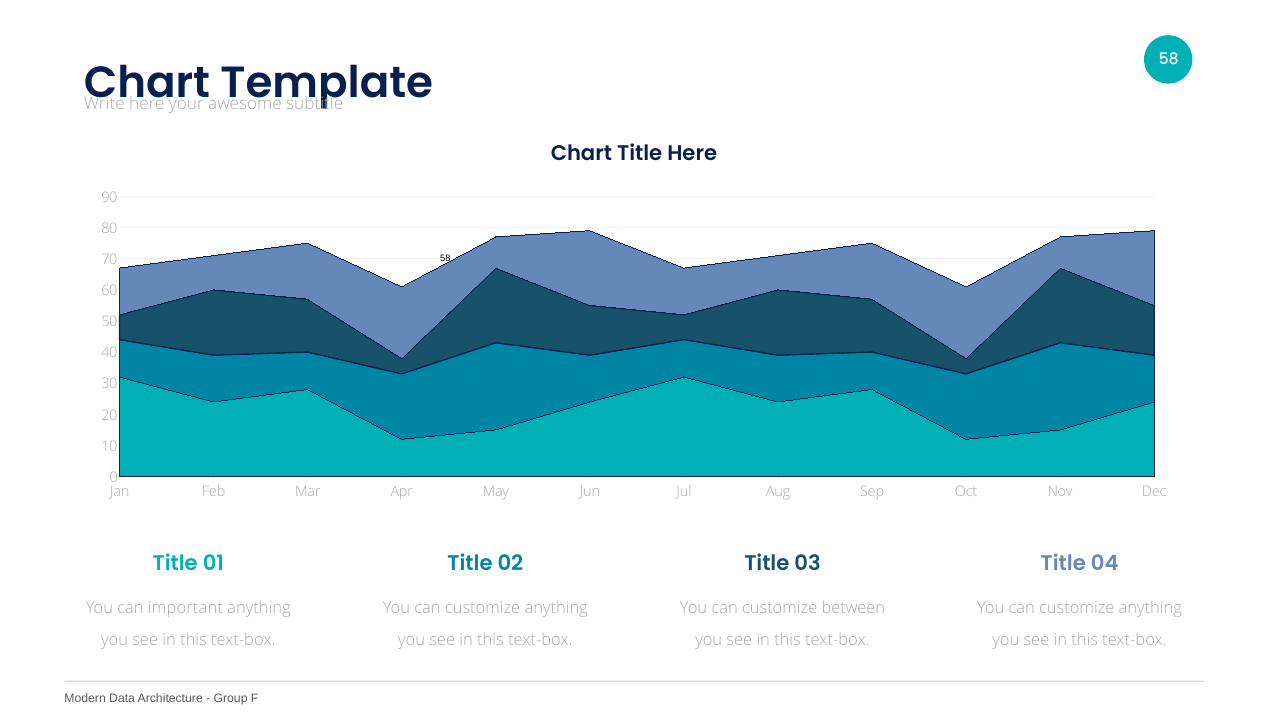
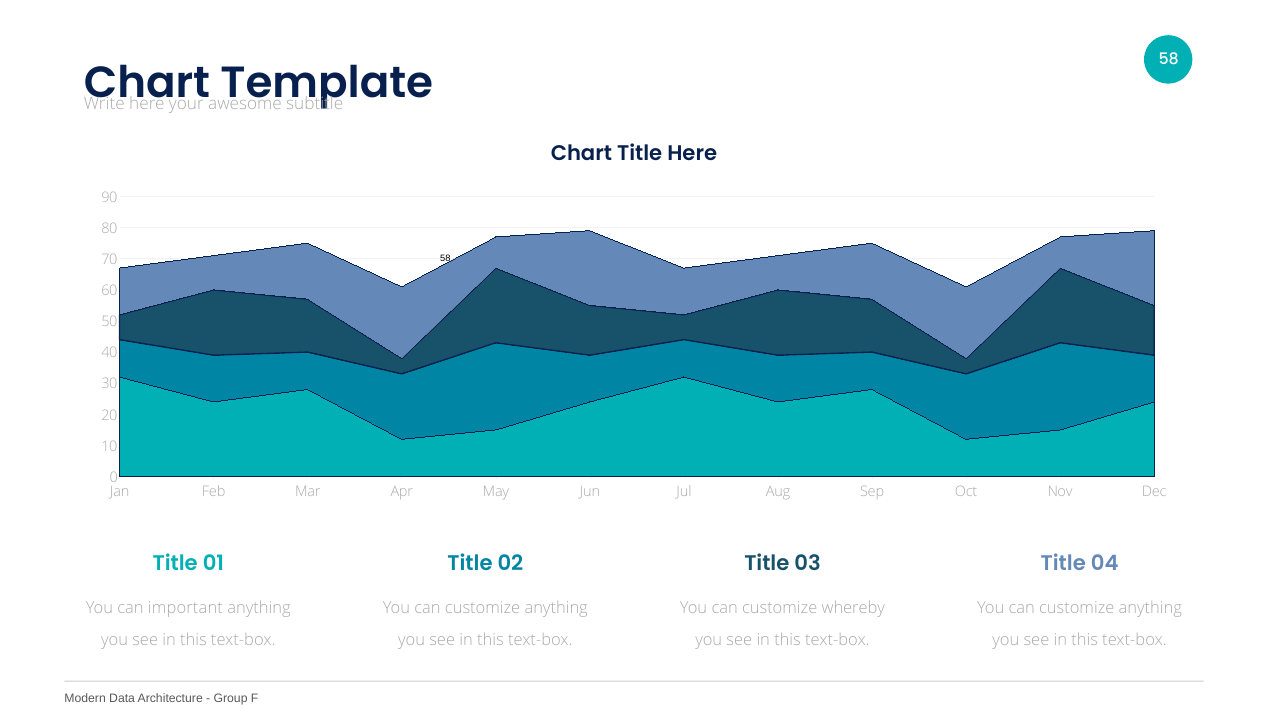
between: between -> whereby
